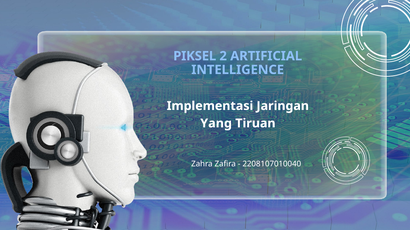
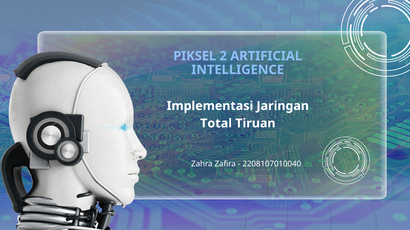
Yang: Yang -> Total
